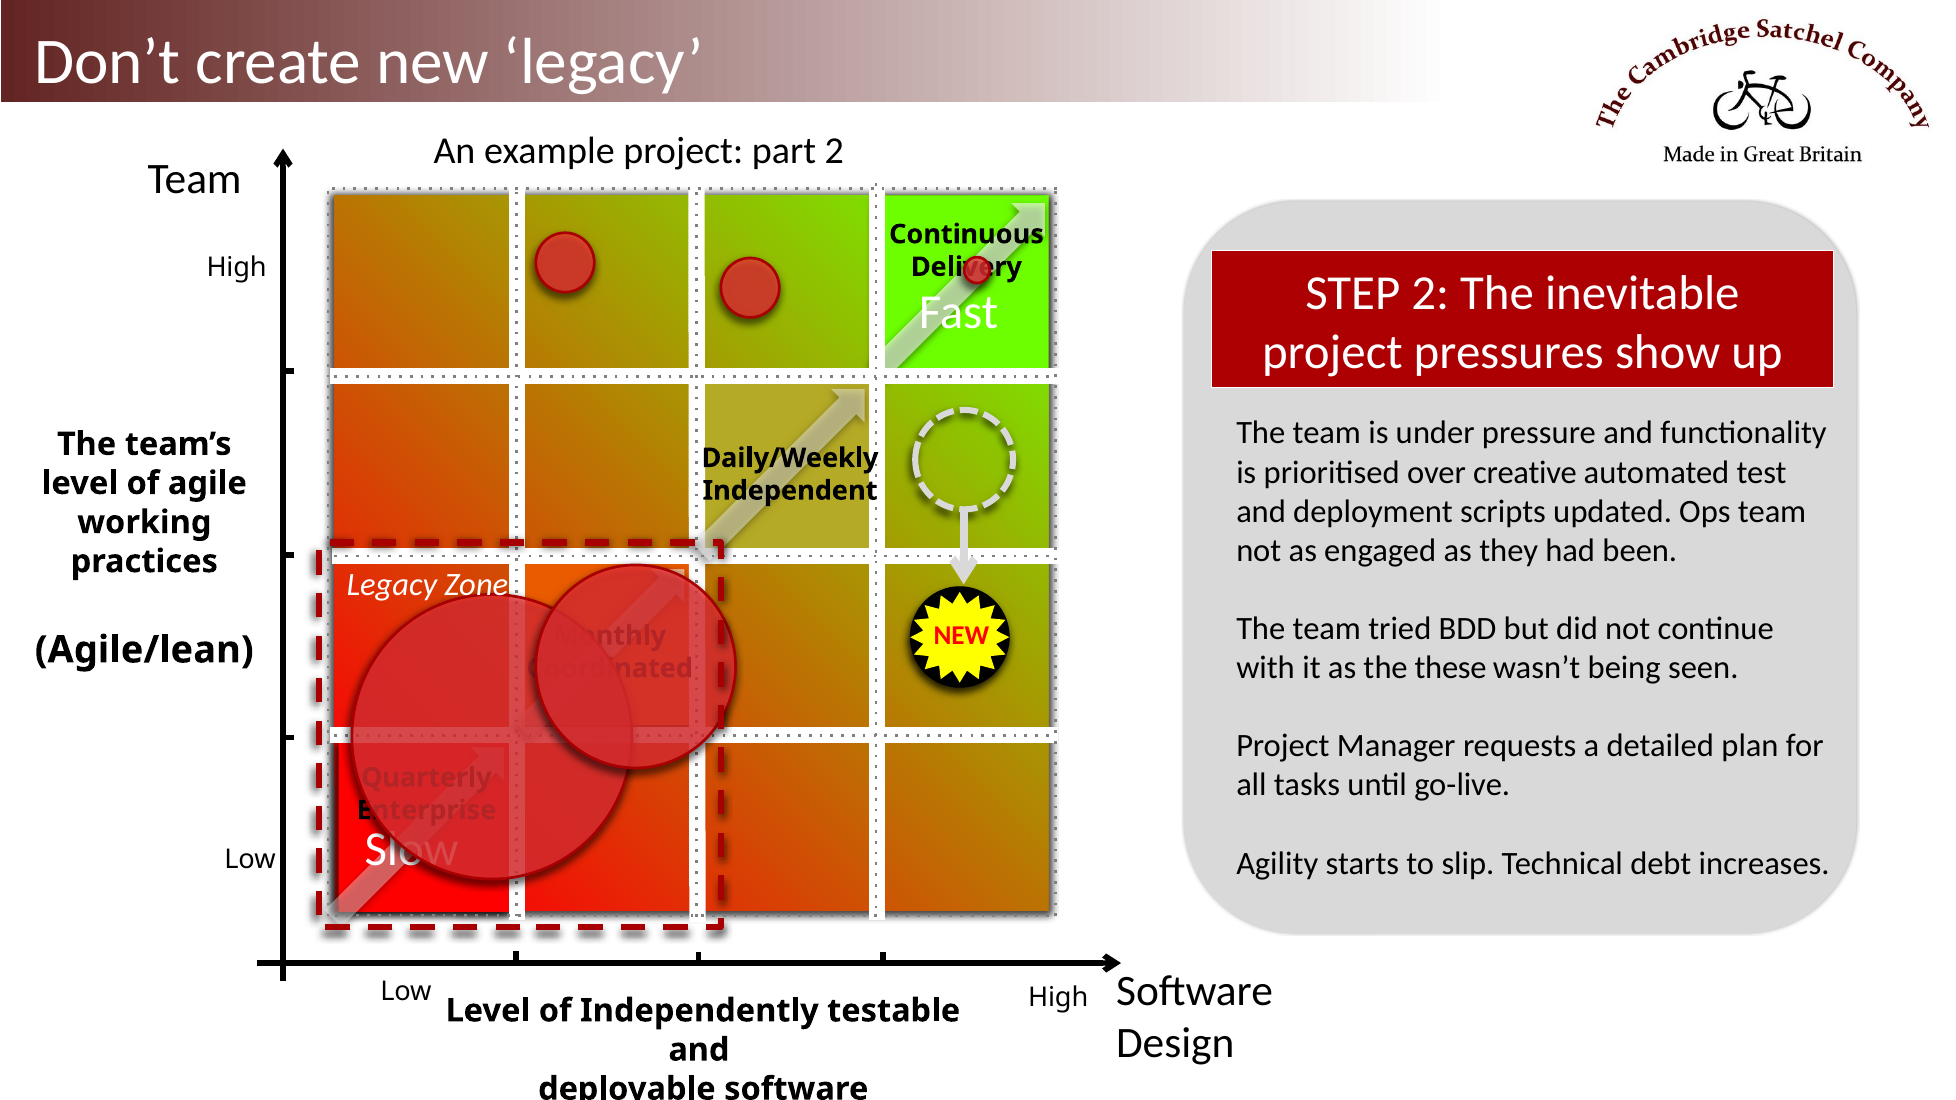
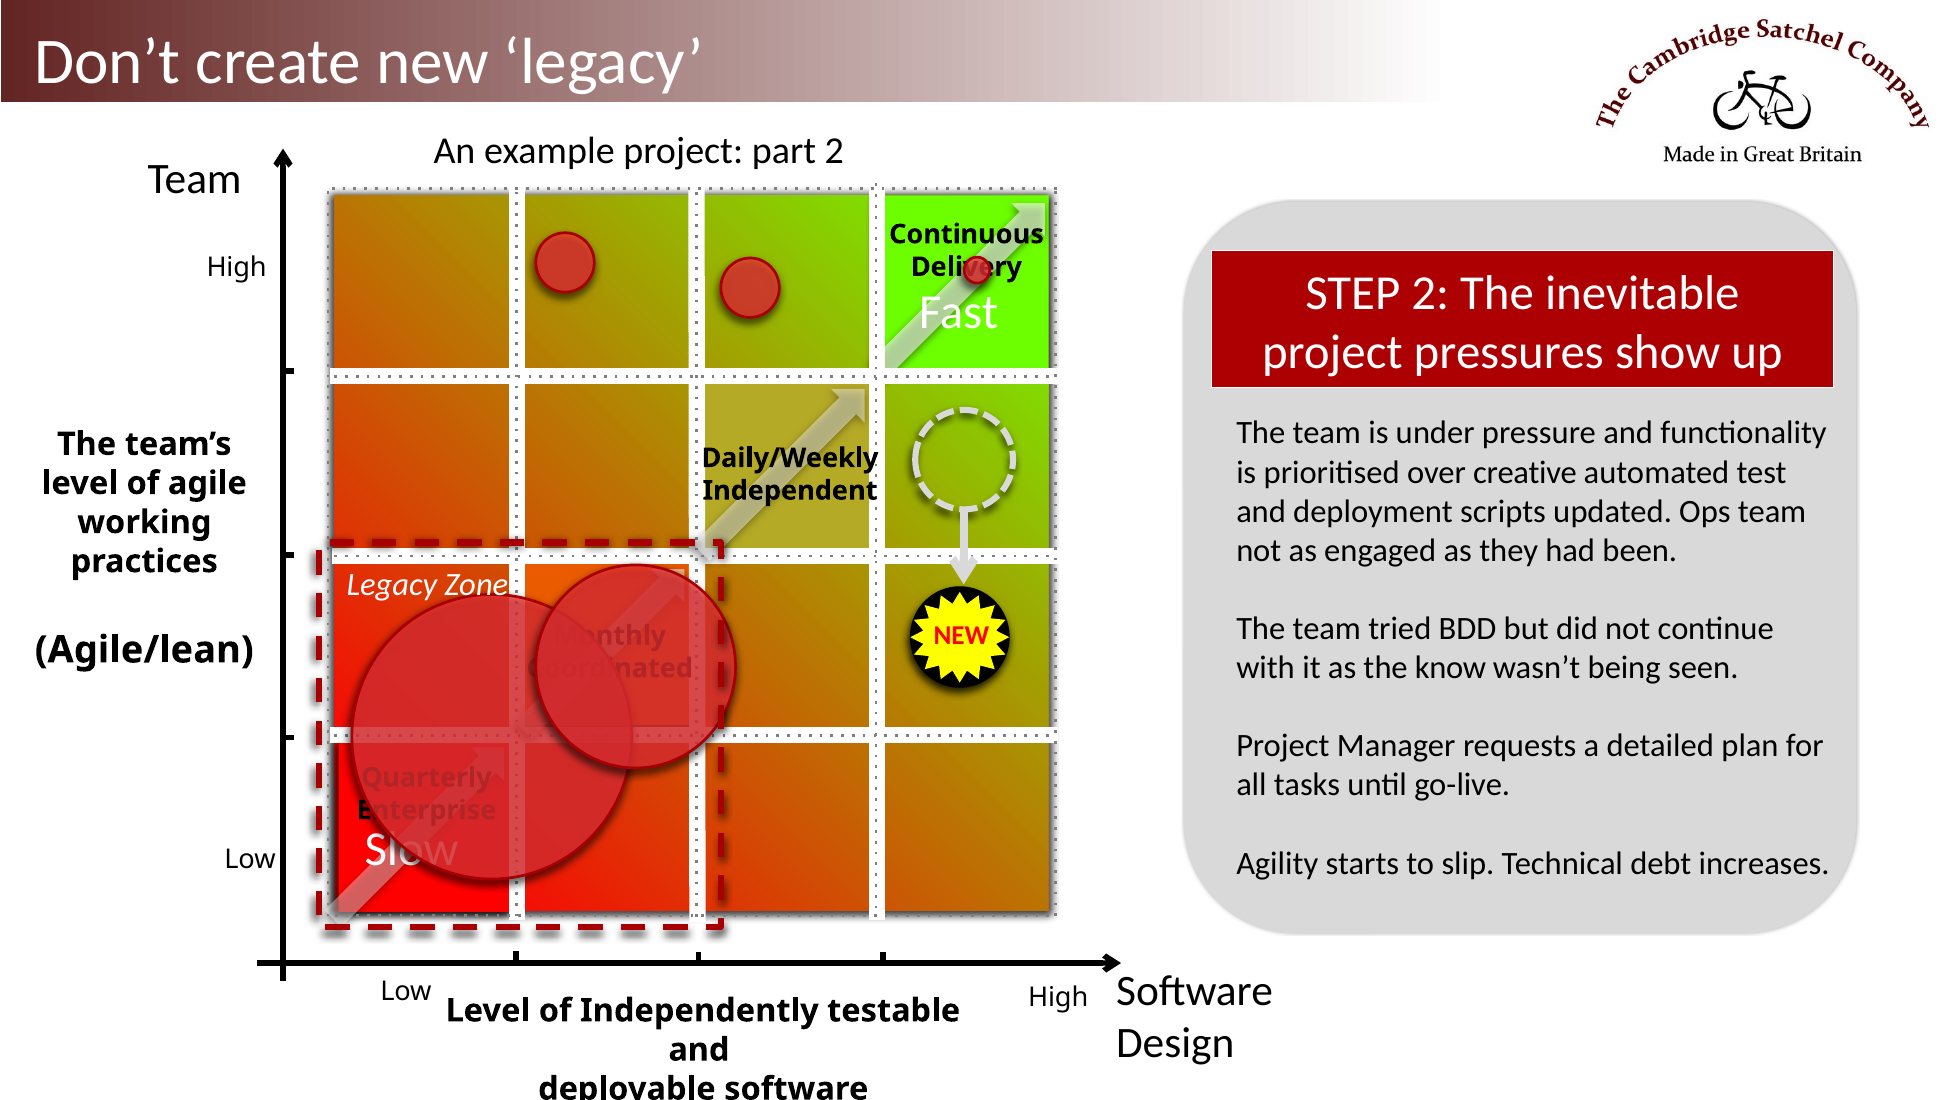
these: these -> know
